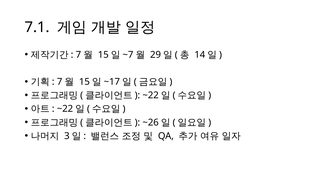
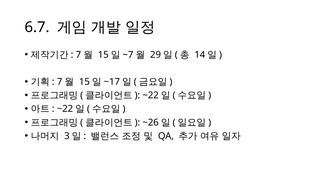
7.1: 7.1 -> 6.7
